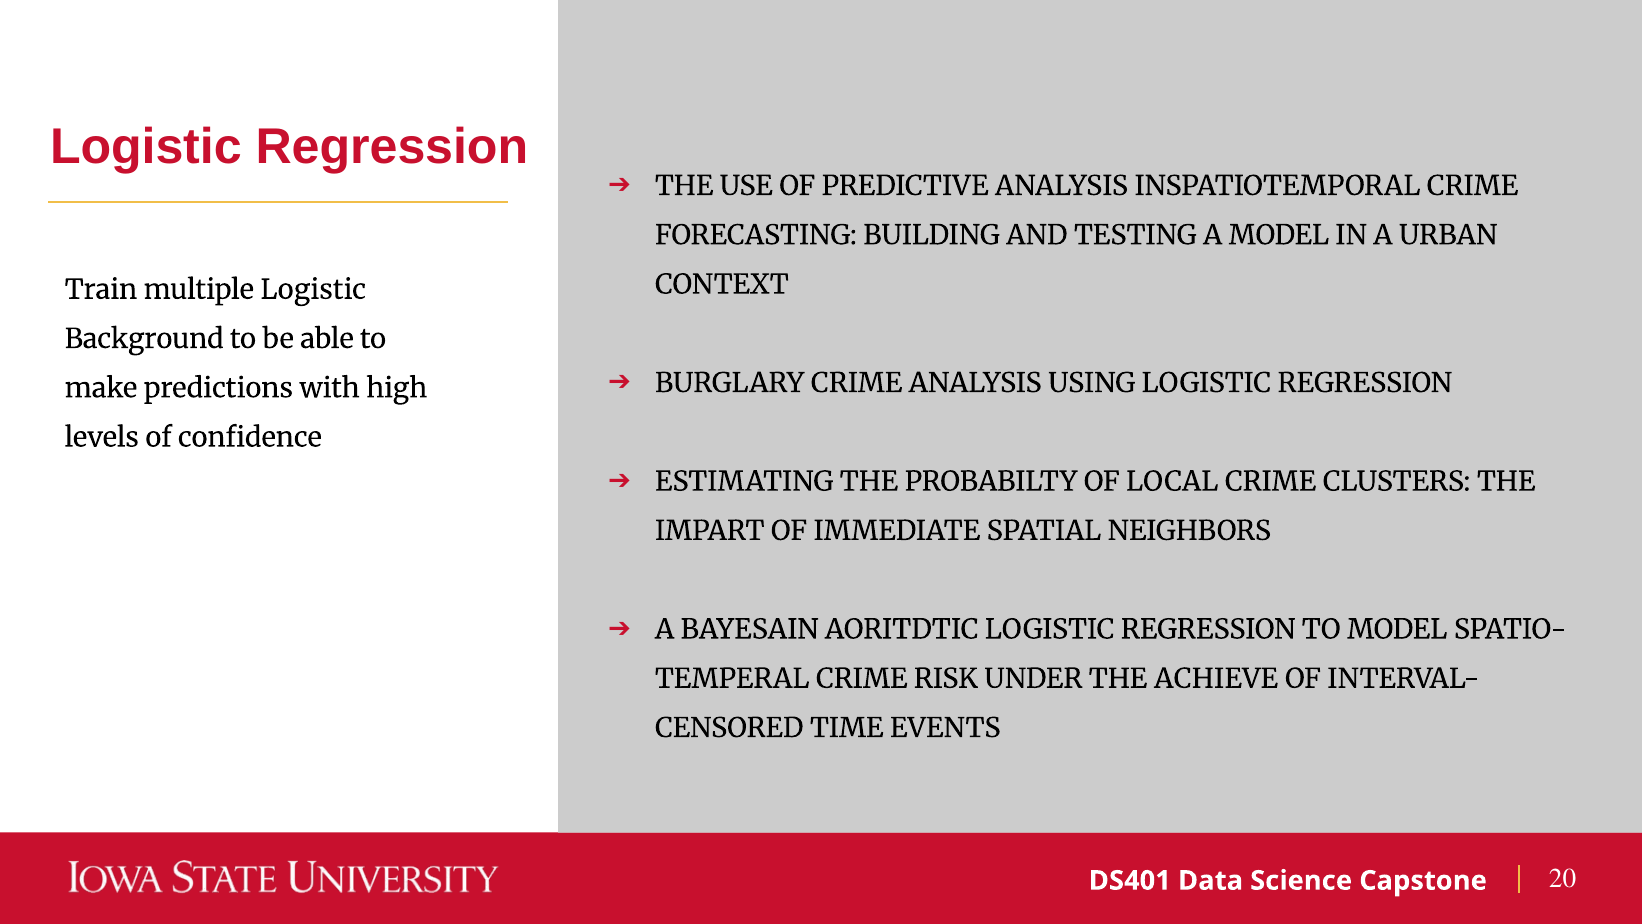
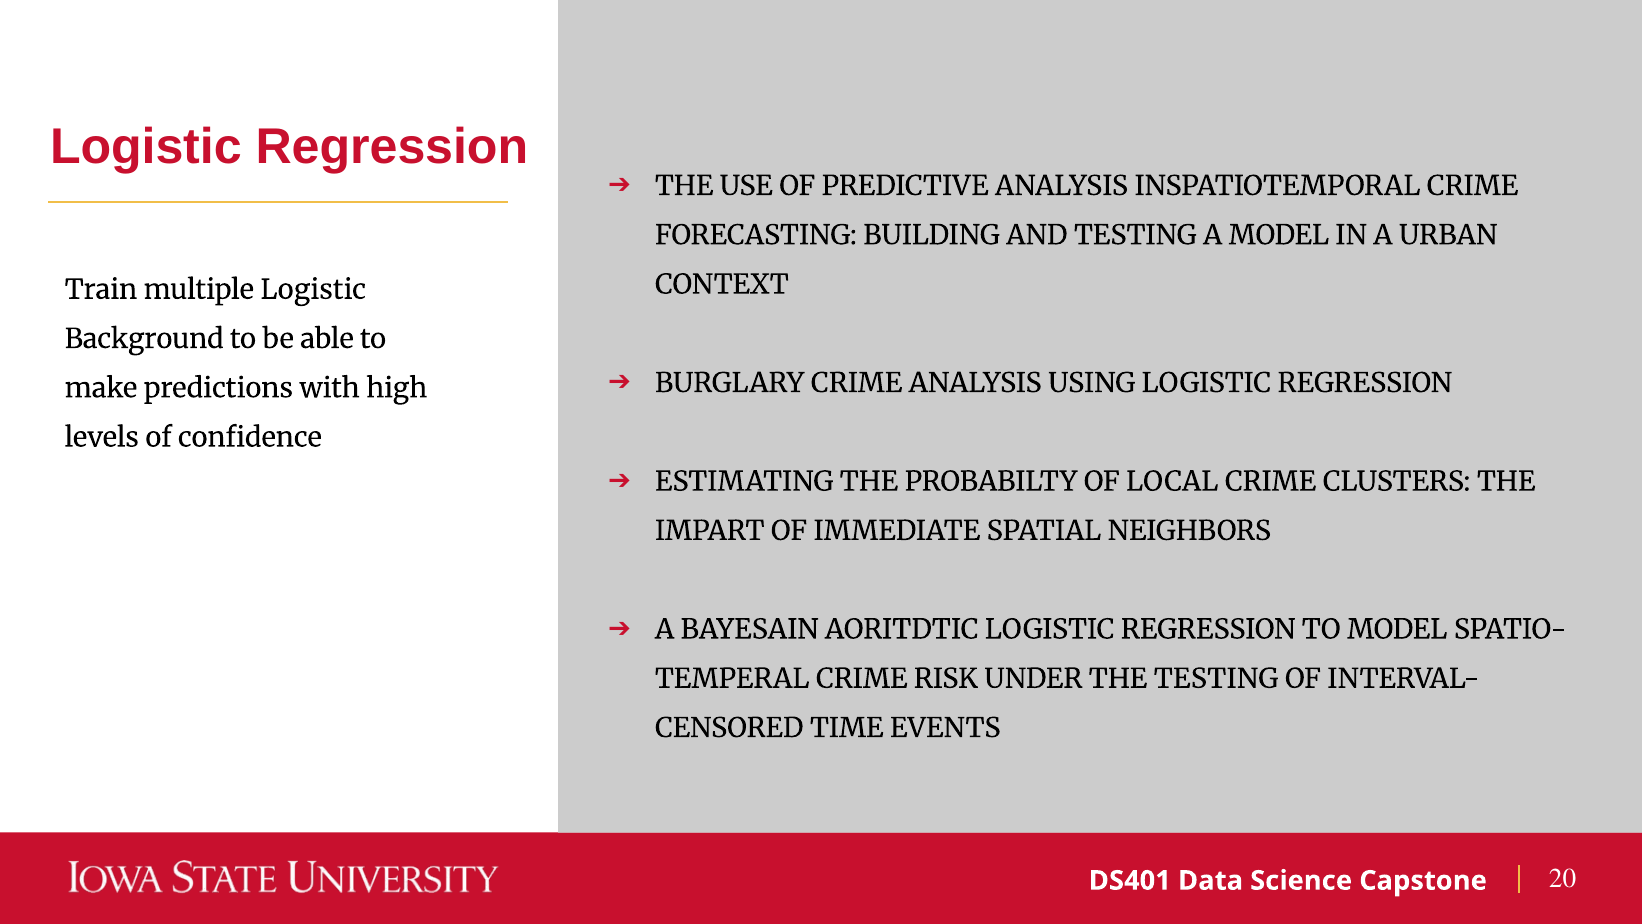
THE ACHIEVE: ACHIEVE -> TESTING
